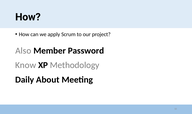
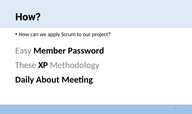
Also: Also -> Easy
Know: Know -> These
